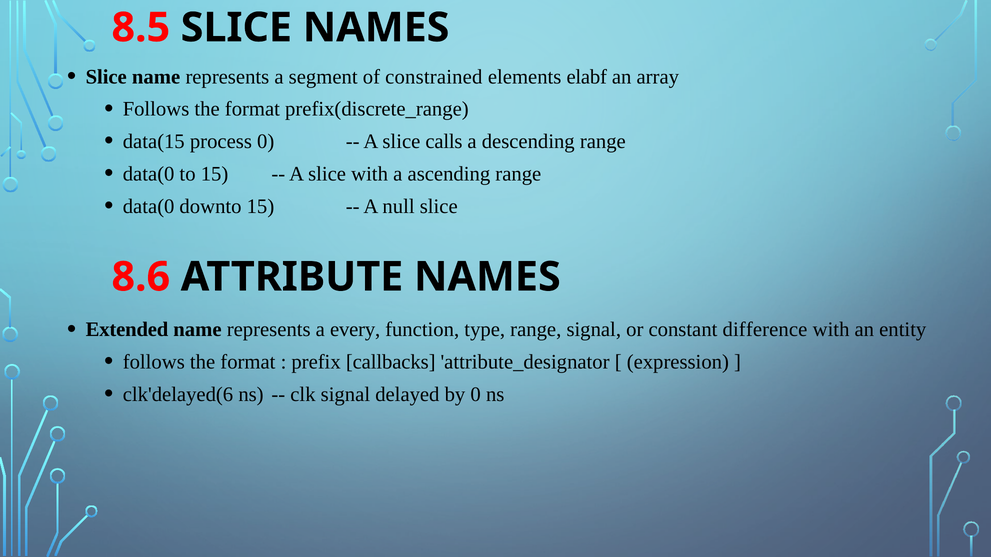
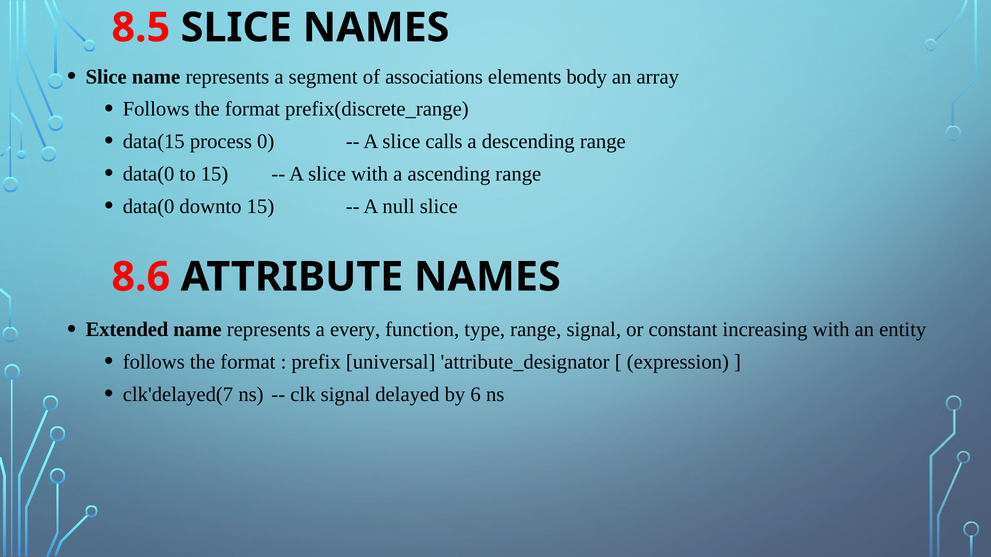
constrained: constrained -> associations
elabf: elabf -> body
difference: difference -> increasing
callbacks: callbacks -> universal
clk'delayed(6: clk'delayed(6 -> clk'delayed(7
by 0: 0 -> 6
